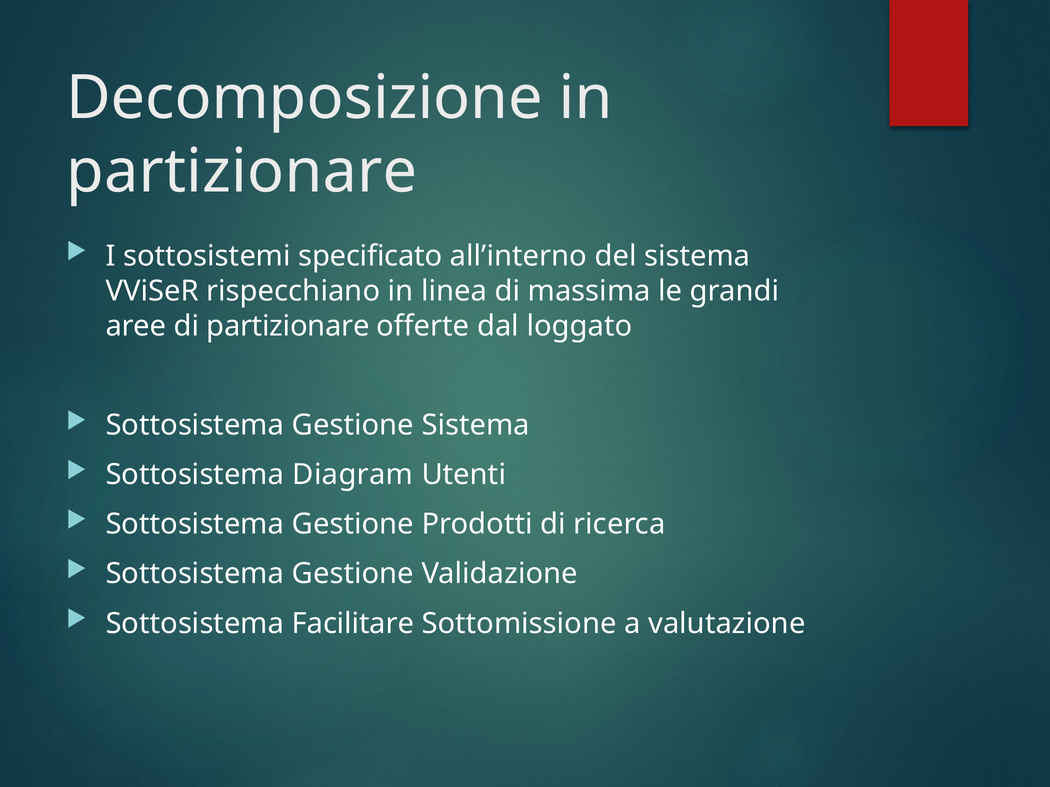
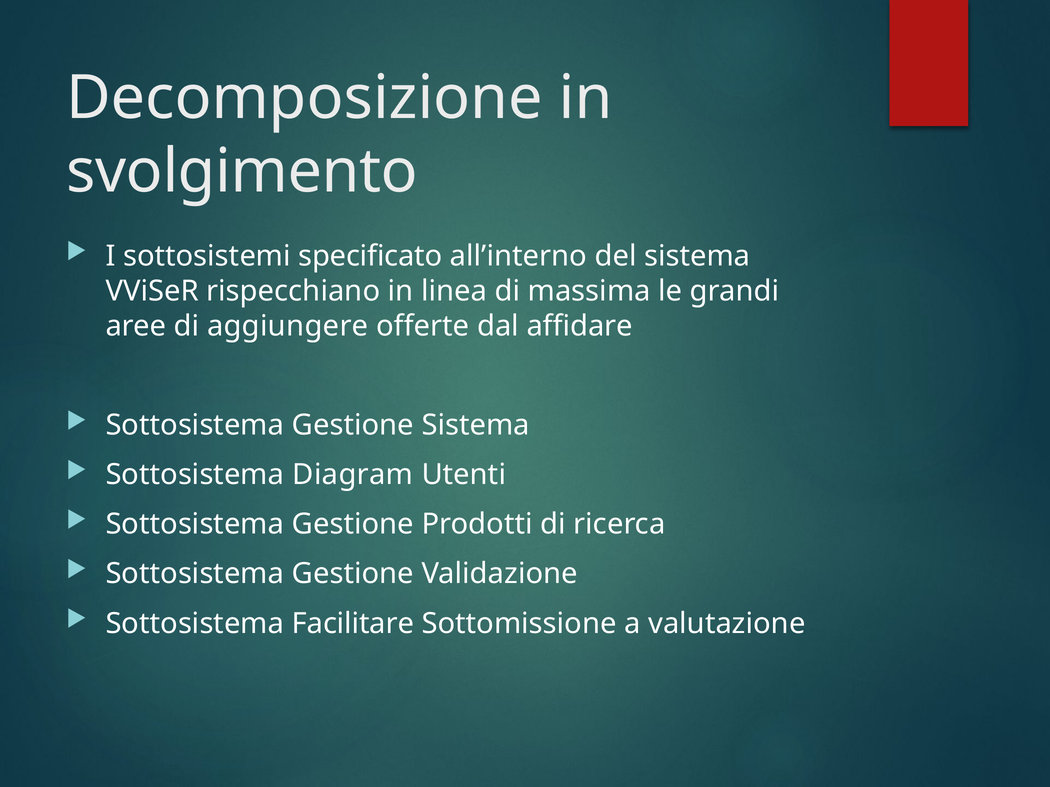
partizionare at (242, 172): partizionare -> svolgimento
di partizionare: partizionare -> aggiungere
loggato: loggato -> affidare
